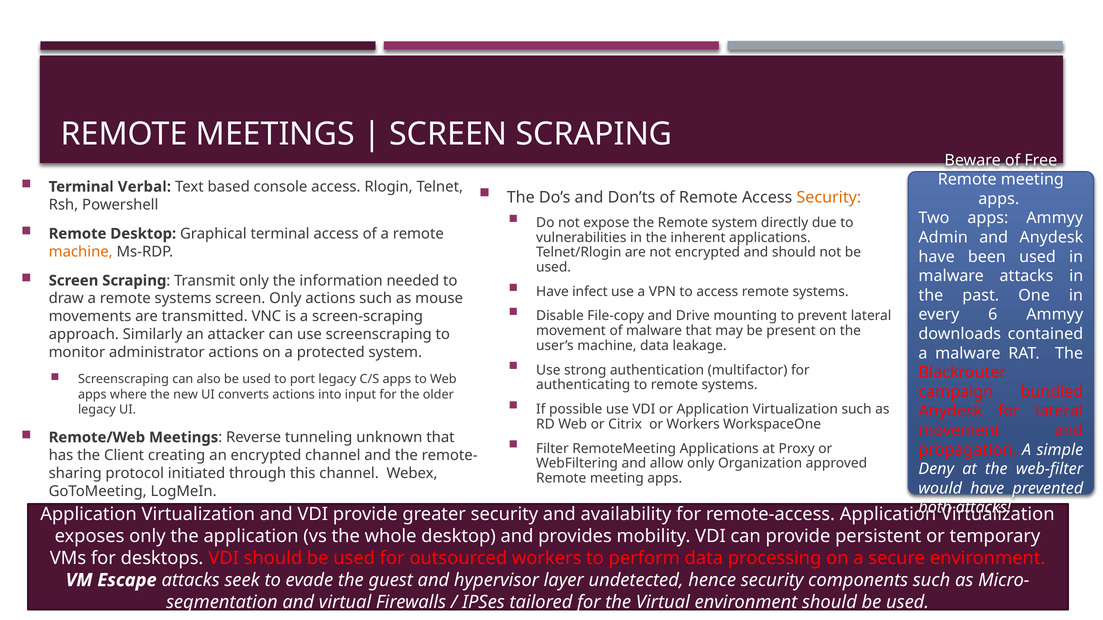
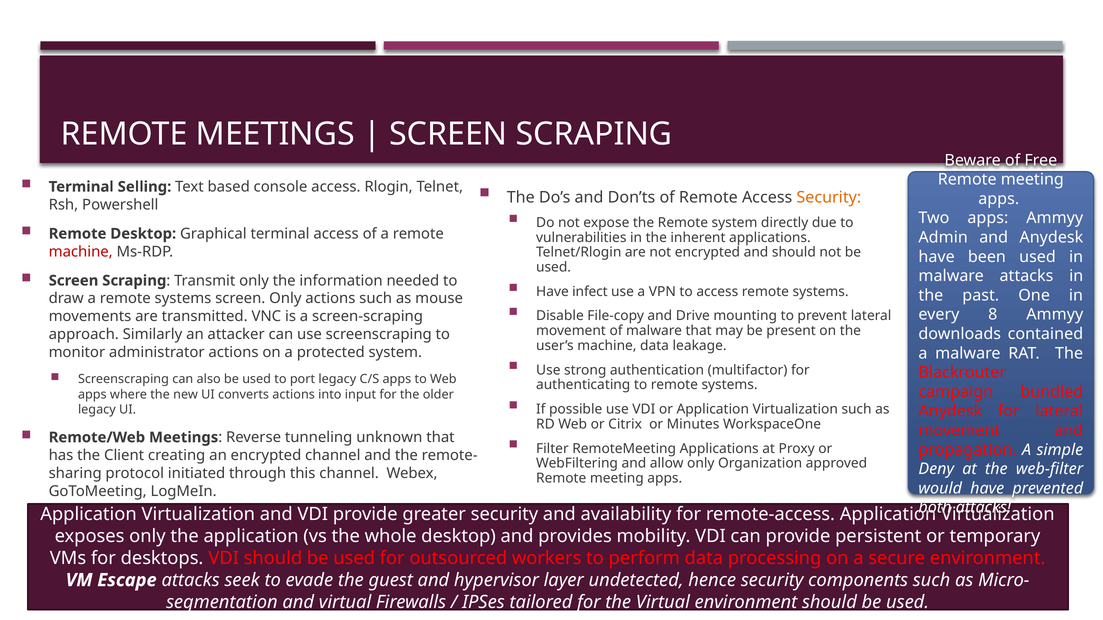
Verbal: Verbal -> Selling
machine at (81, 252) colour: orange -> red
6: 6 -> 8
or Workers: Workers -> Minutes
